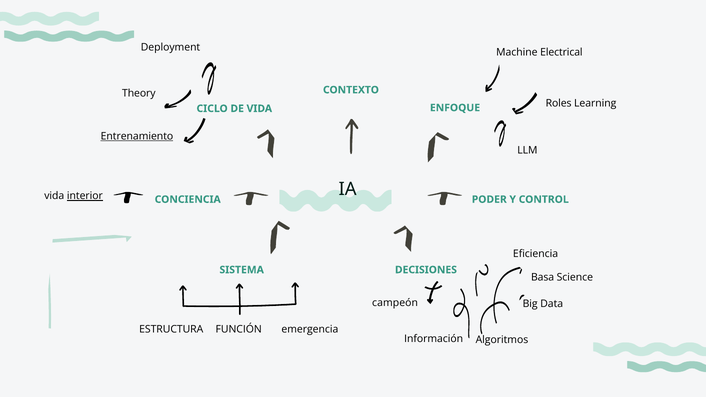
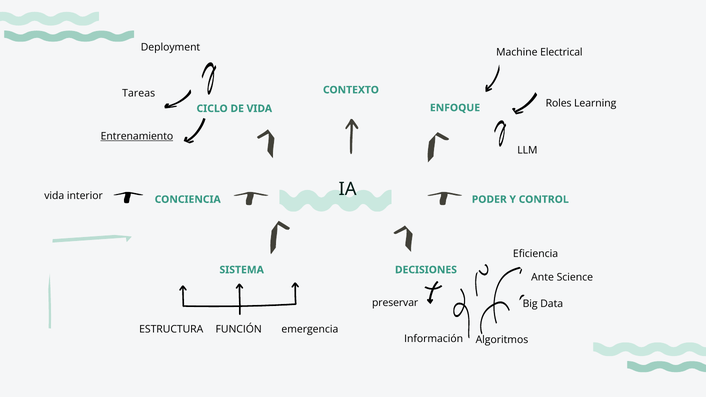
Theory: Theory -> Tareas
interior underline: present -> none
Basa: Basa -> Ante
campeón: campeón -> preservar
